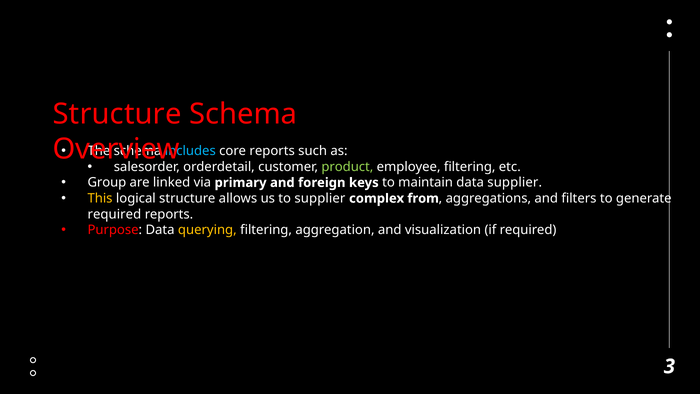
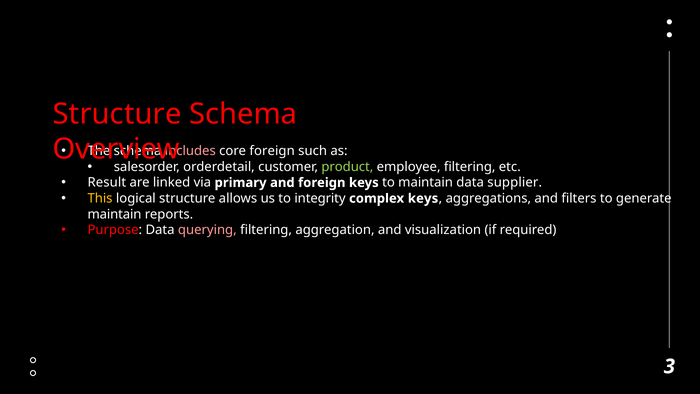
includes colour: light blue -> pink
core reports: reports -> foreign
Group: Group -> Result
to supplier: supplier -> integrity
complex from: from -> keys
required at (114, 214): required -> maintain
querying colour: yellow -> pink
